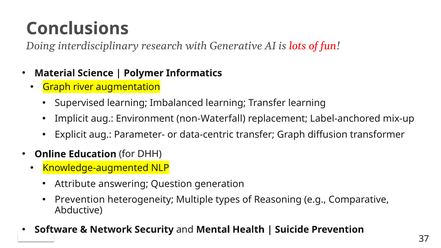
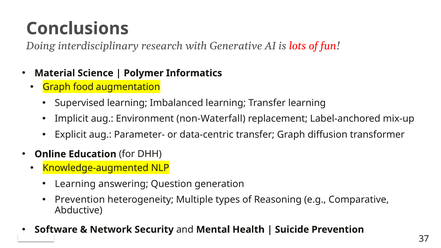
river: river -> food
Attribute at (75, 184): Attribute -> Learning
